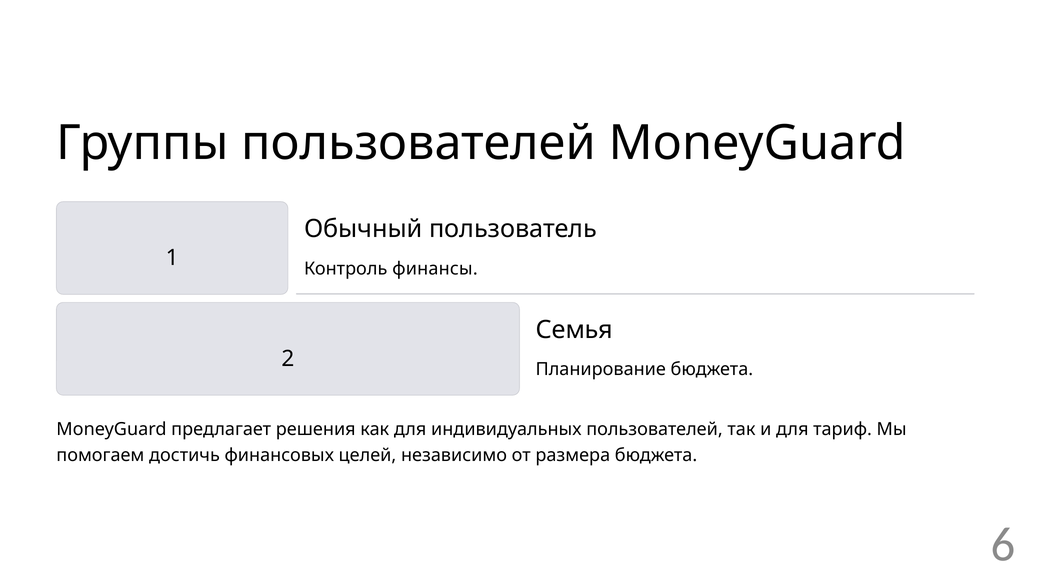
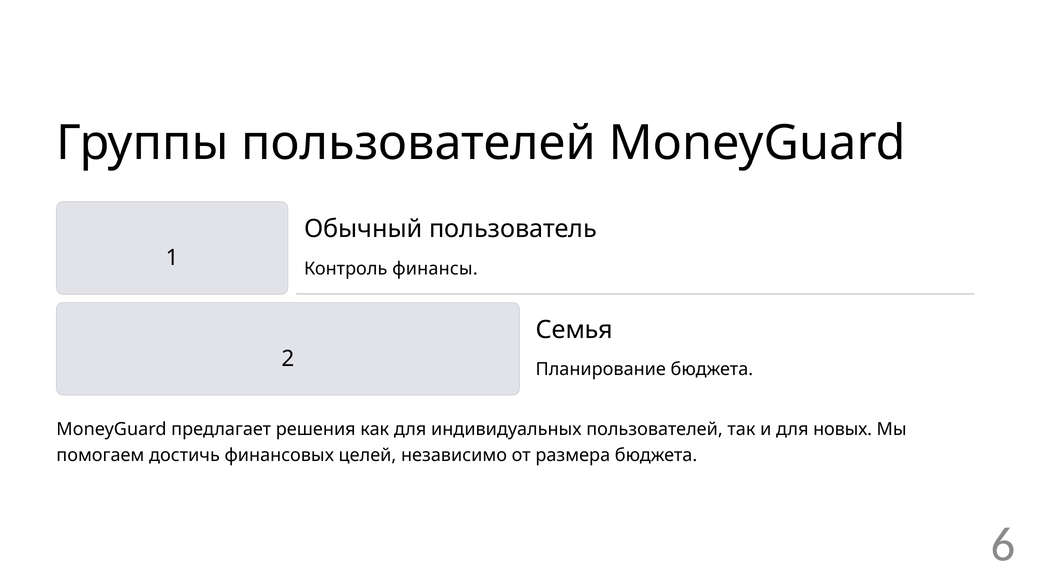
тариф: тариф -> новых
